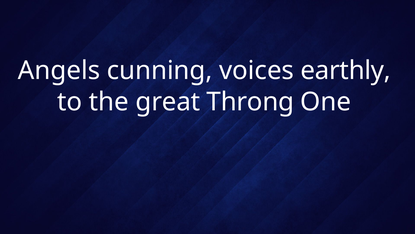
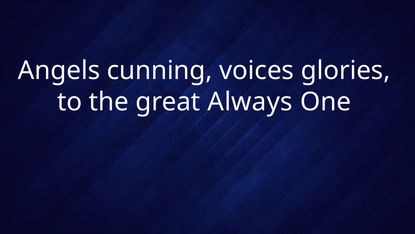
earthly: earthly -> glories
Throng: Throng -> Always
